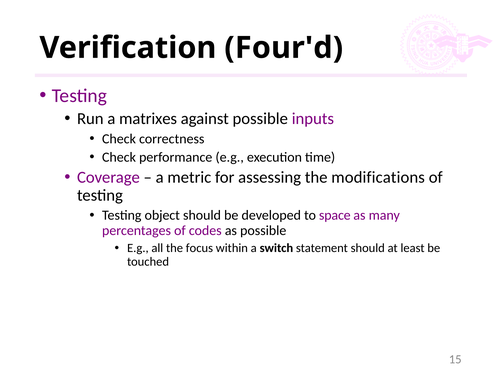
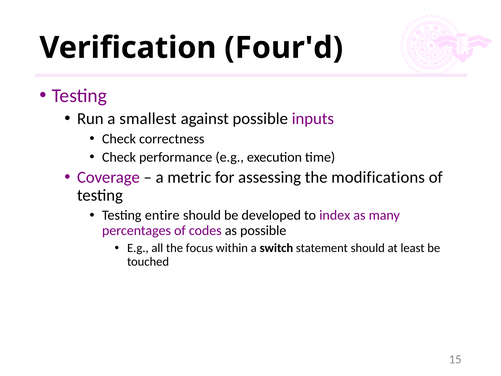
matrixes: matrixes -> smallest
object: object -> entire
space: space -> index
